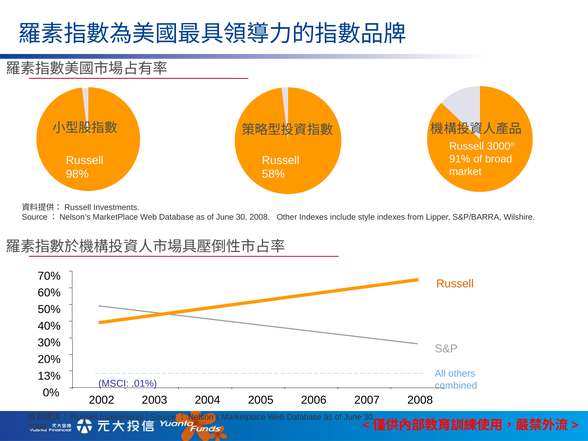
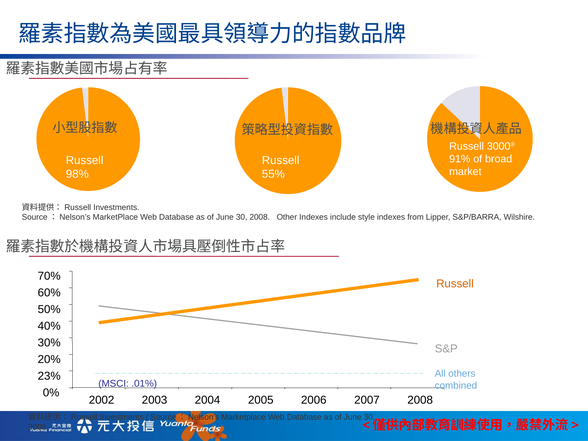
58%: 58% -> 55%
13%: 13% -> 23%
